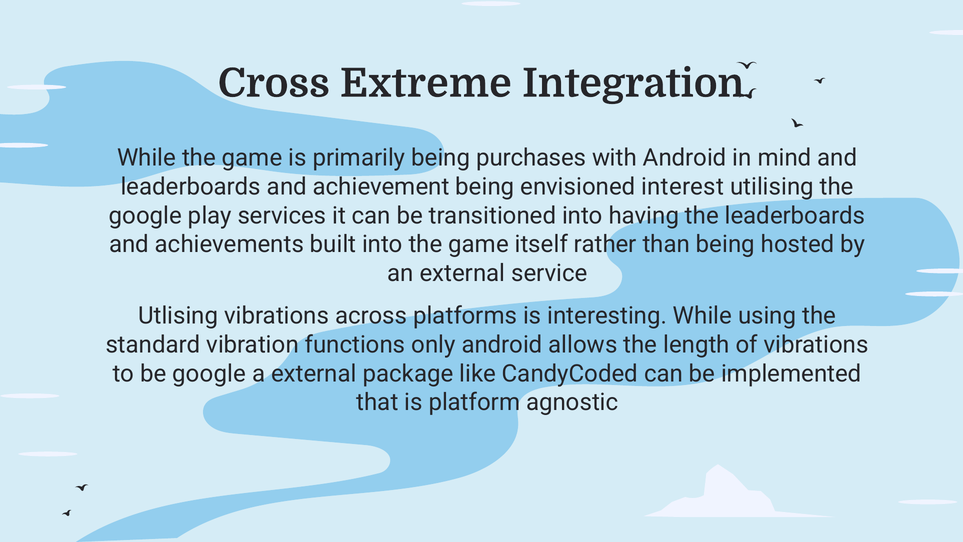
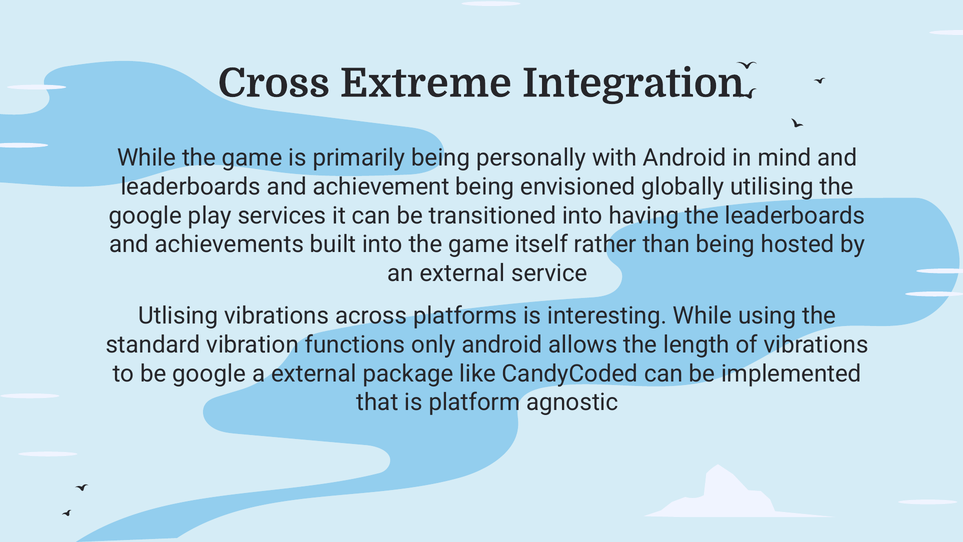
purchases: purchases -> personally
interest: interest -> globally
